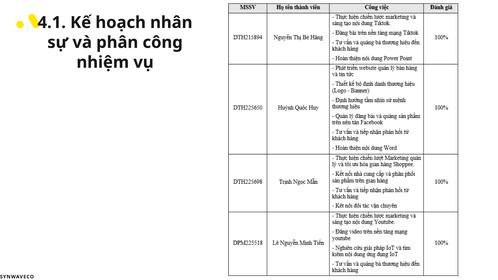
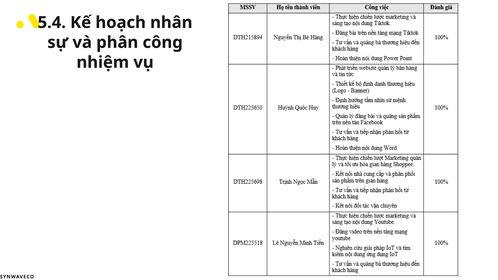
4.1: 4.1 -> 5.4
